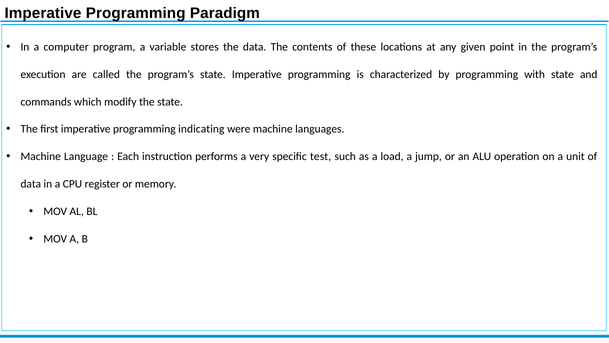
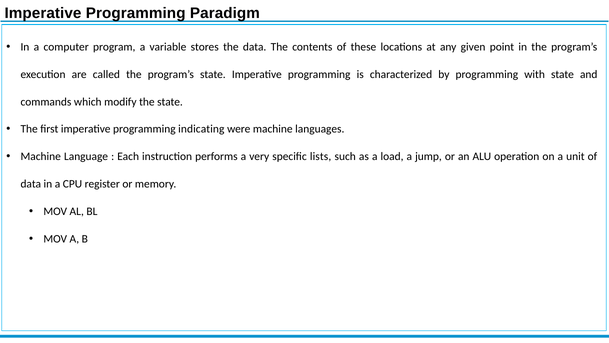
test: test -> lists
